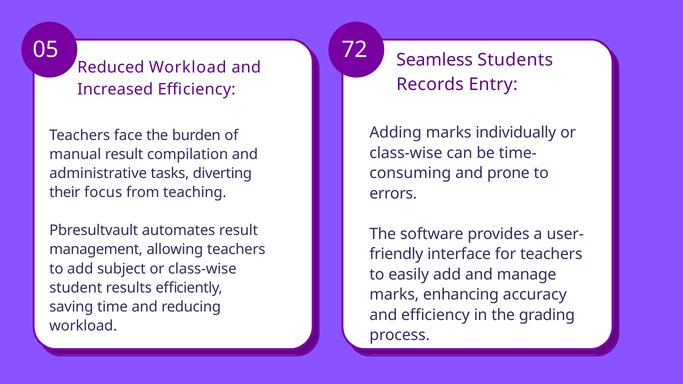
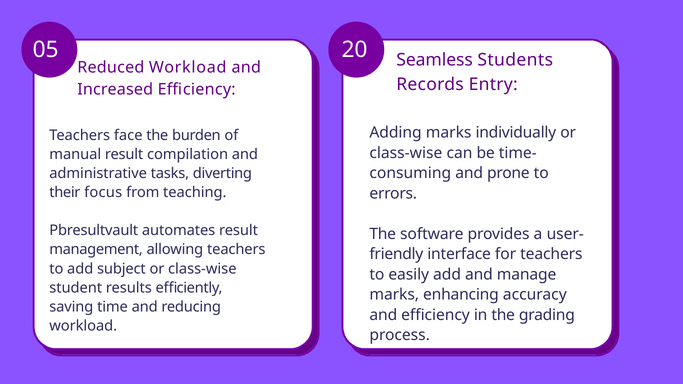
72: 72 -> 20
